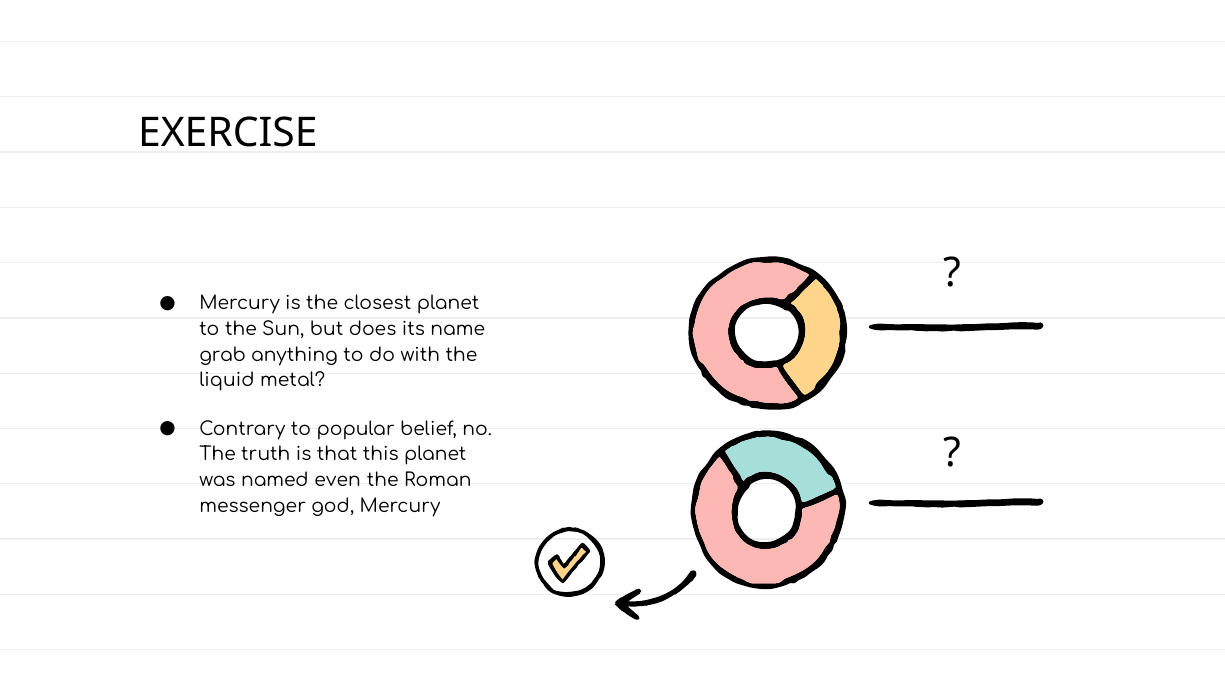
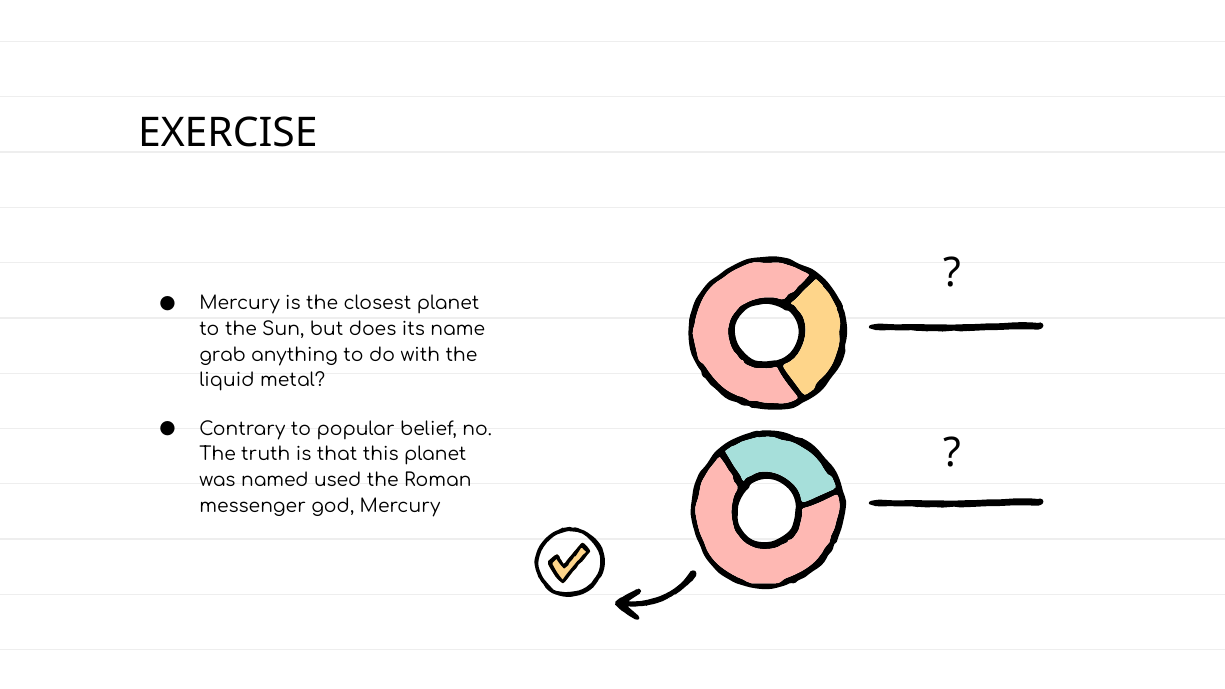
even: even -> used
